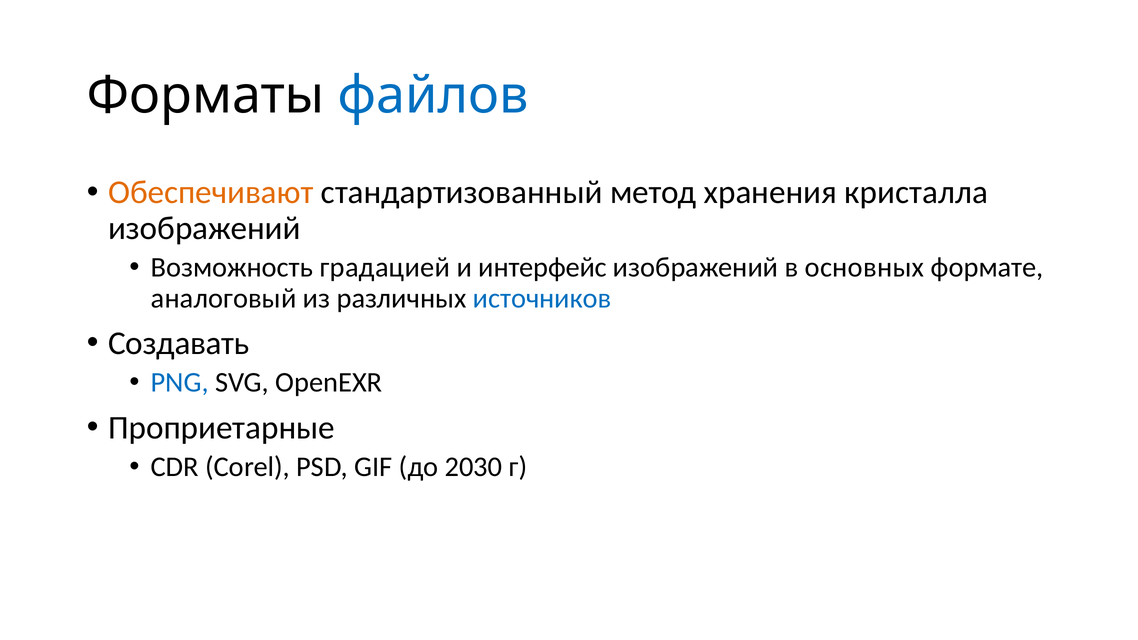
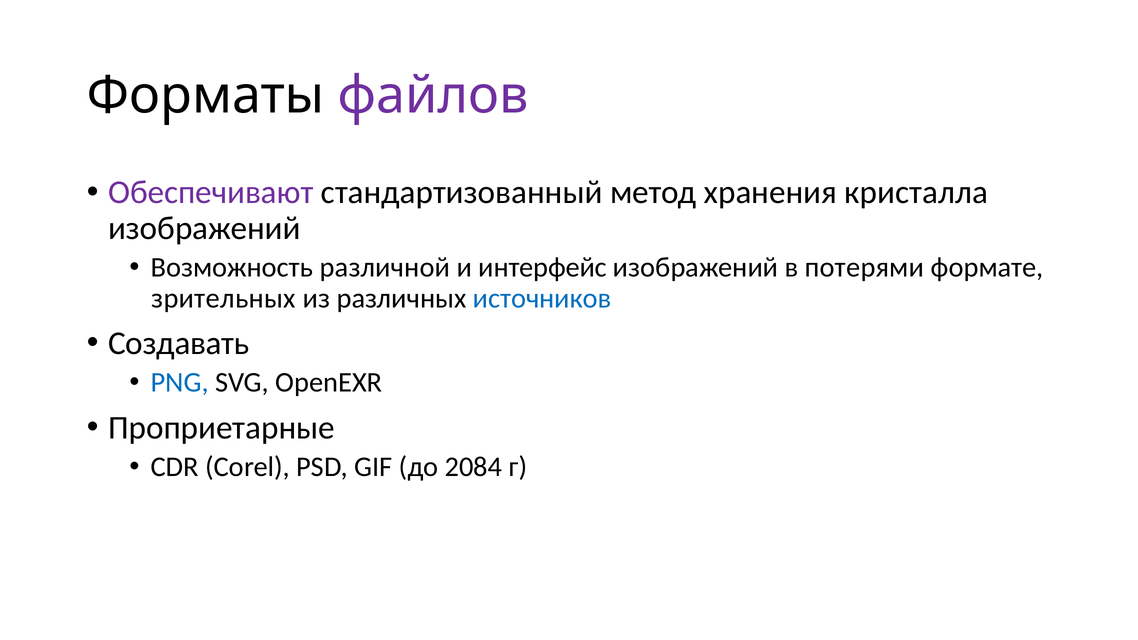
файлов colour: blue -> purple
Обеспечивают colour: orange -> purple
градацией: градацией -> различной
основных: основных -> потерями
аналоговый: аналоговый -> зрительных
2030: 2030 -> 2084
